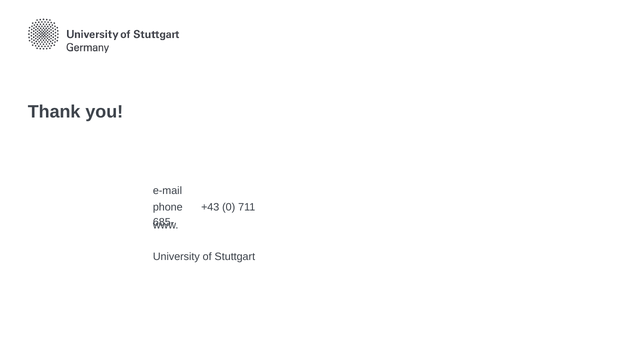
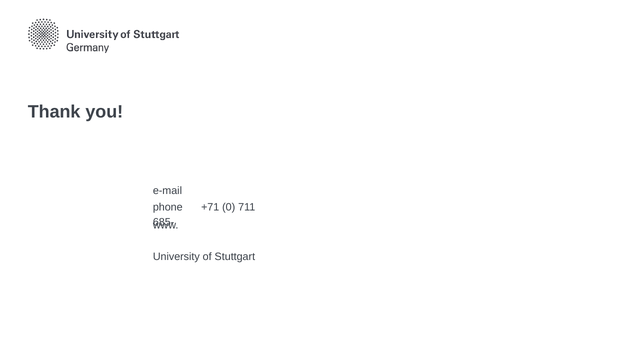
+43: +43 -> +71
